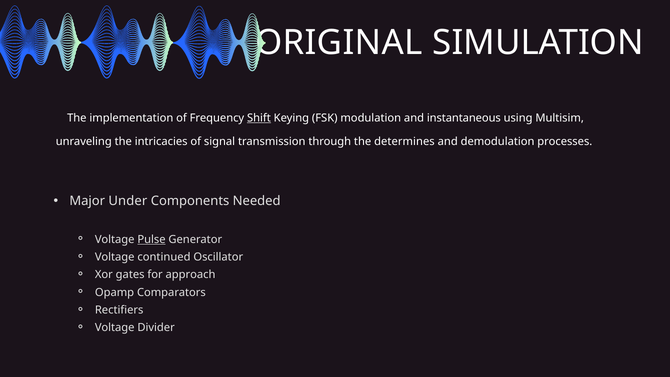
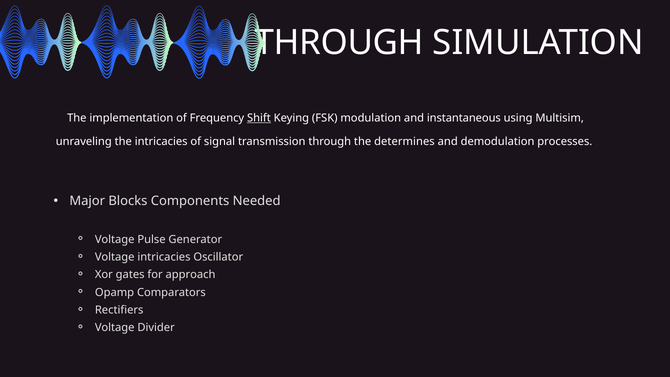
ORIGINAL at (339, 43): ORIGINAL -> THROUGH
Under: Under -> Blocks
Pulse underline: present -> none
Voltage continued: continued -> intricacies
